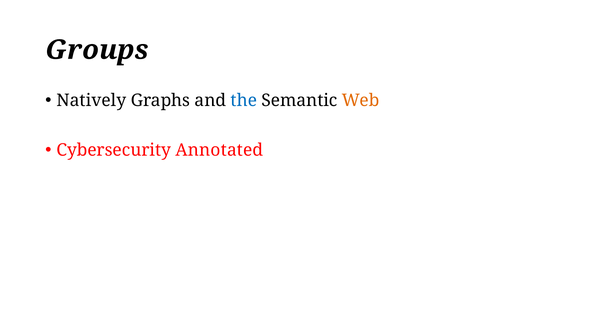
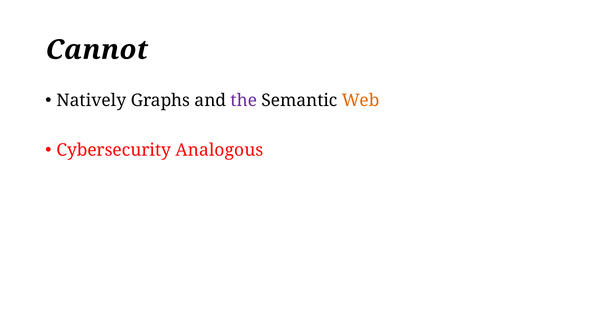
Groups: Groups -> Cannot
the colour: blue -> purple
Annotated: Annotated -> Analogous
